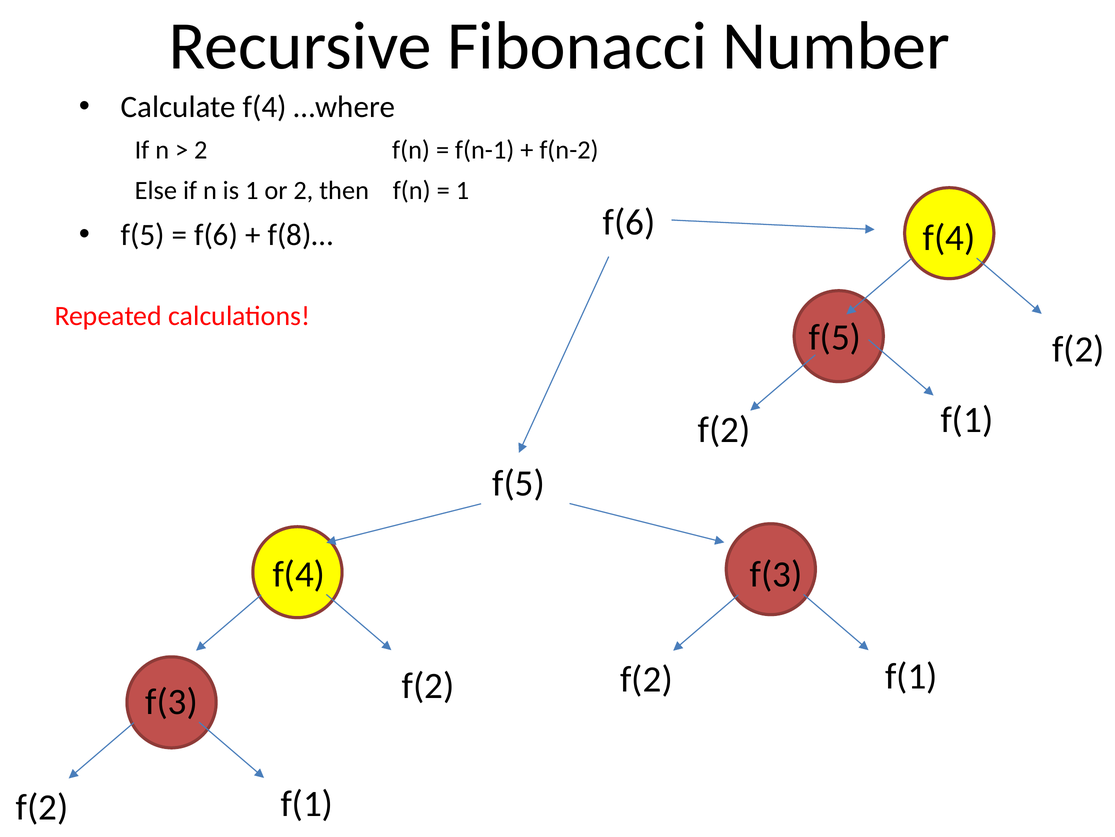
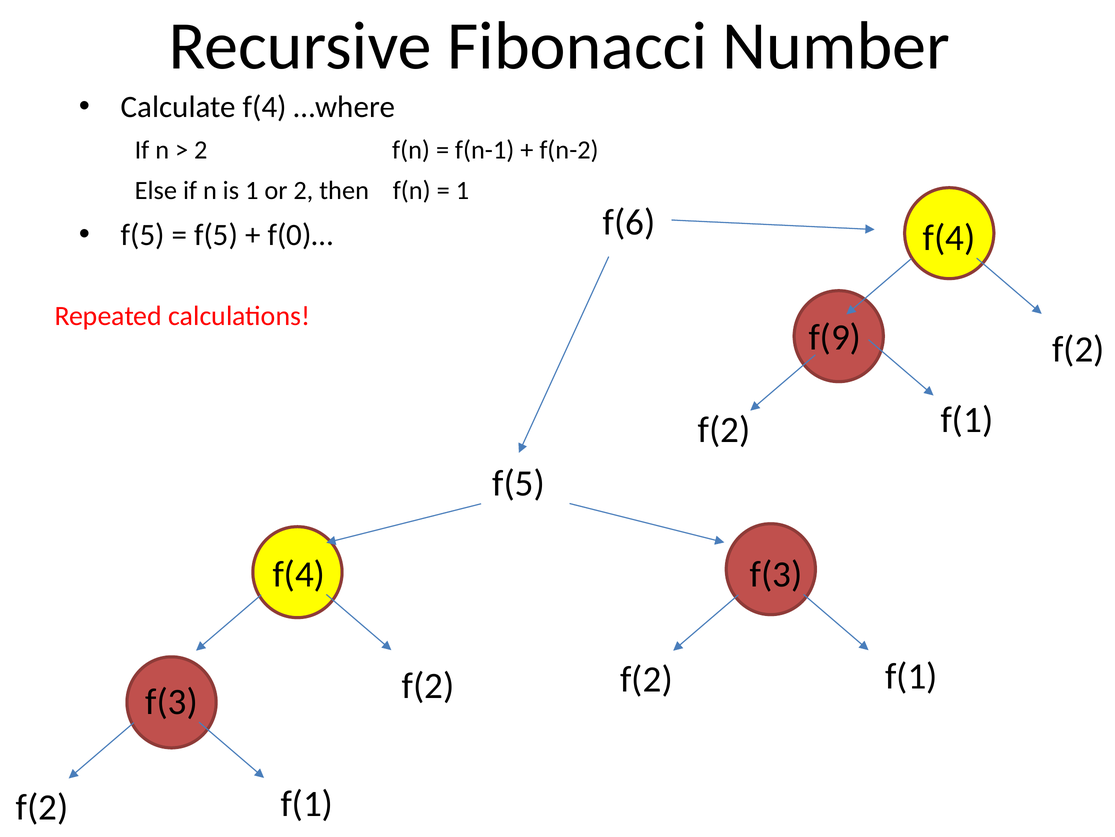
f(6 at (216, 235): f(6 -> f(5
f(8)…: f(8)… -> f(0)…
f(5 at (835, 337): f(5 -> f(9
